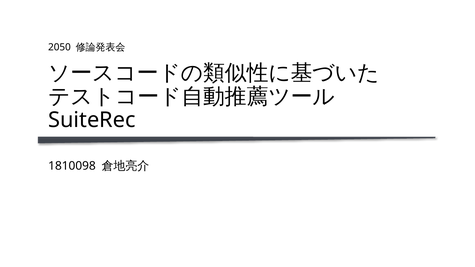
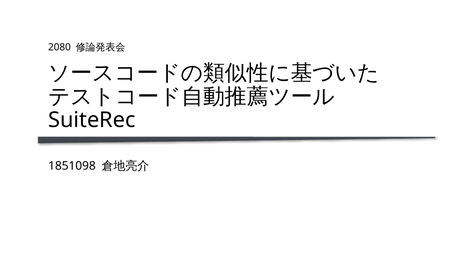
2050: 2050 -> 2080
1810098: 1810098 -> 1851098
